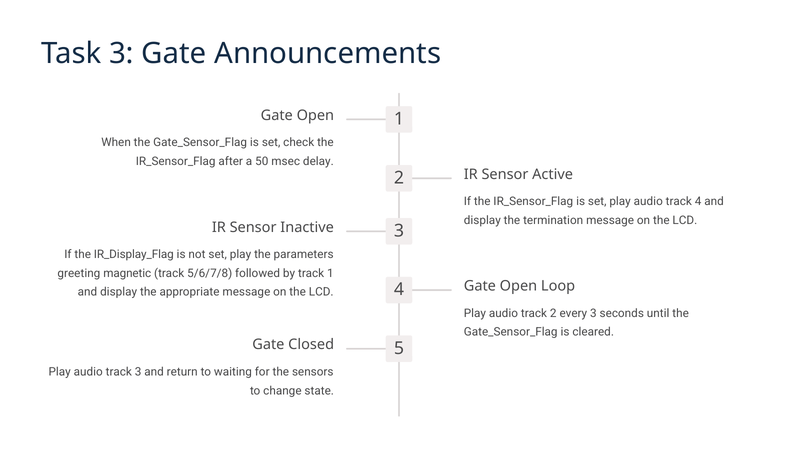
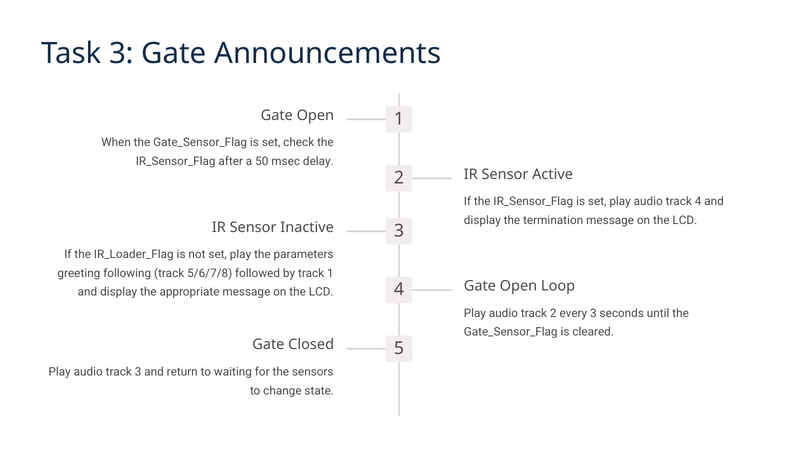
IR_Display_Flag: IR_Display_Flag -> IR_Loader_Flag
magnetic: magnetic -> following
